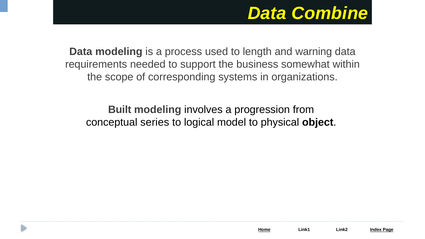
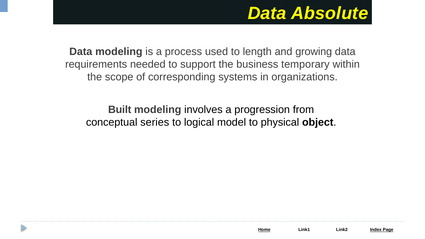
Combine: Combine -> Absolute
warning: warning -> growing
somewhat: somewhat -> temporary
